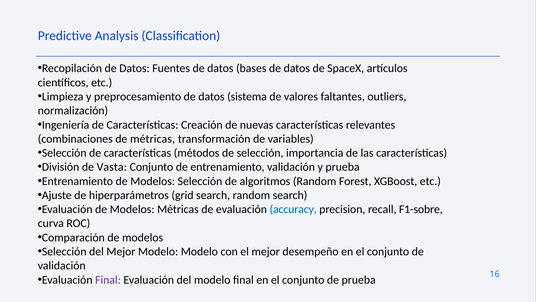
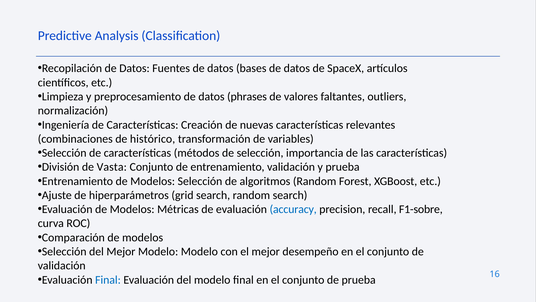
sistema: sistema -> phrases
de métricas: métricas -> histórico
Final at (108, 279) colour: purple -> blue
